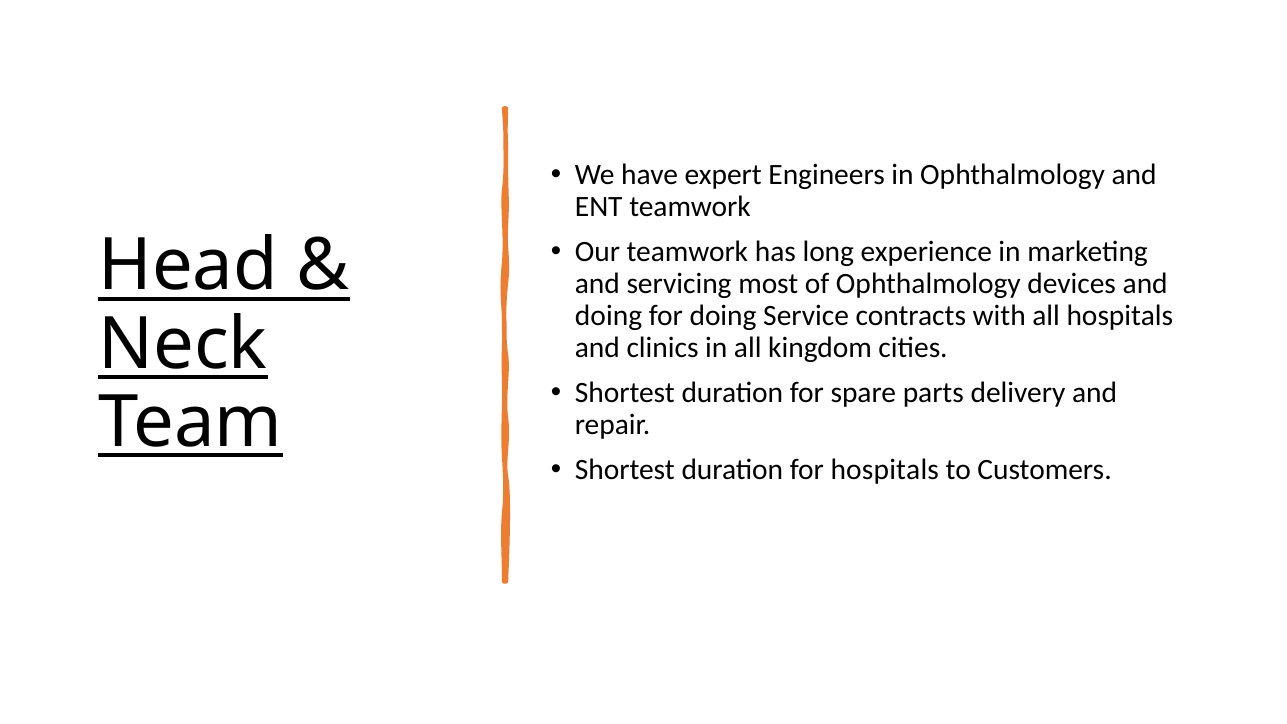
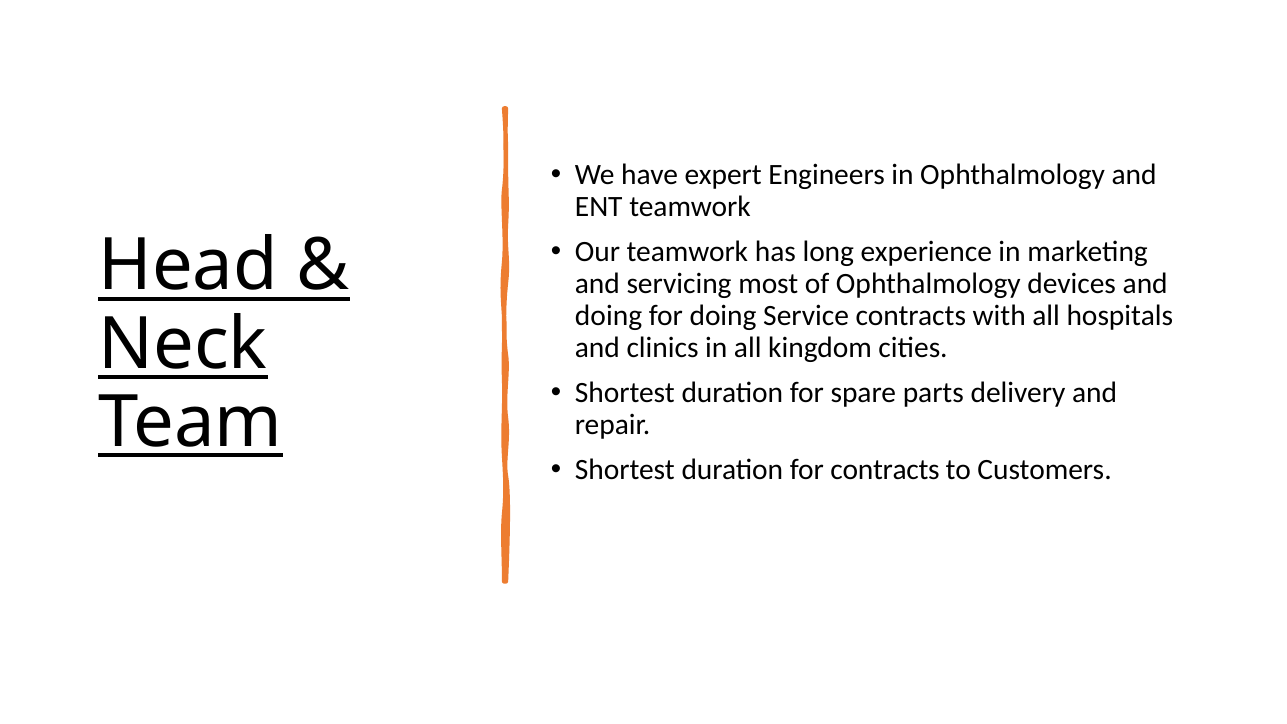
for hospitals: hospitals -> contracts
